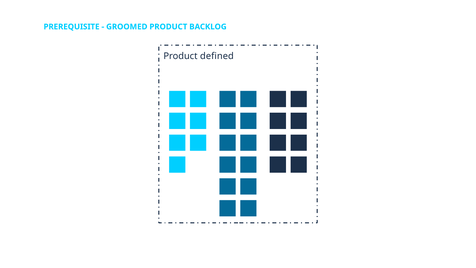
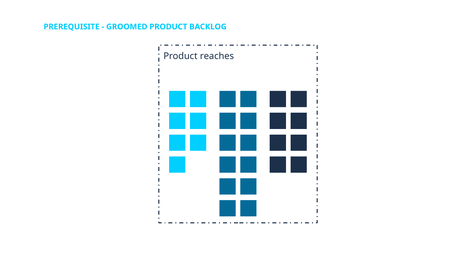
defined: defined -> reaches
